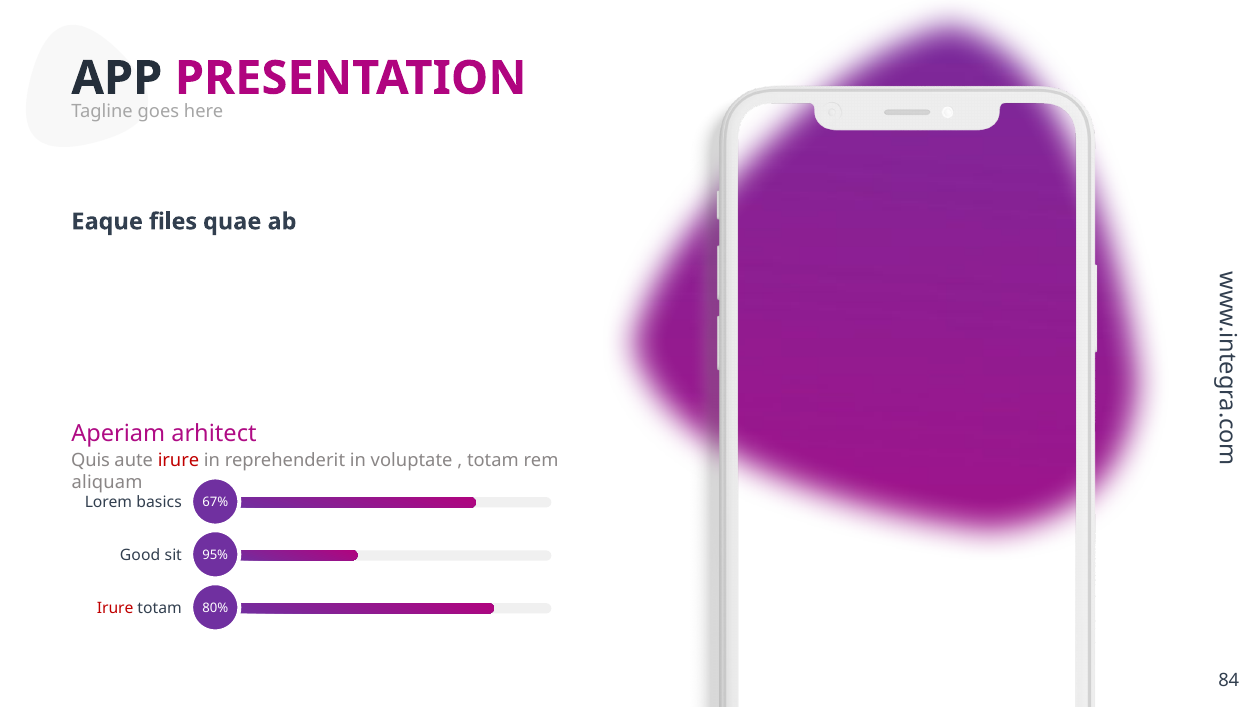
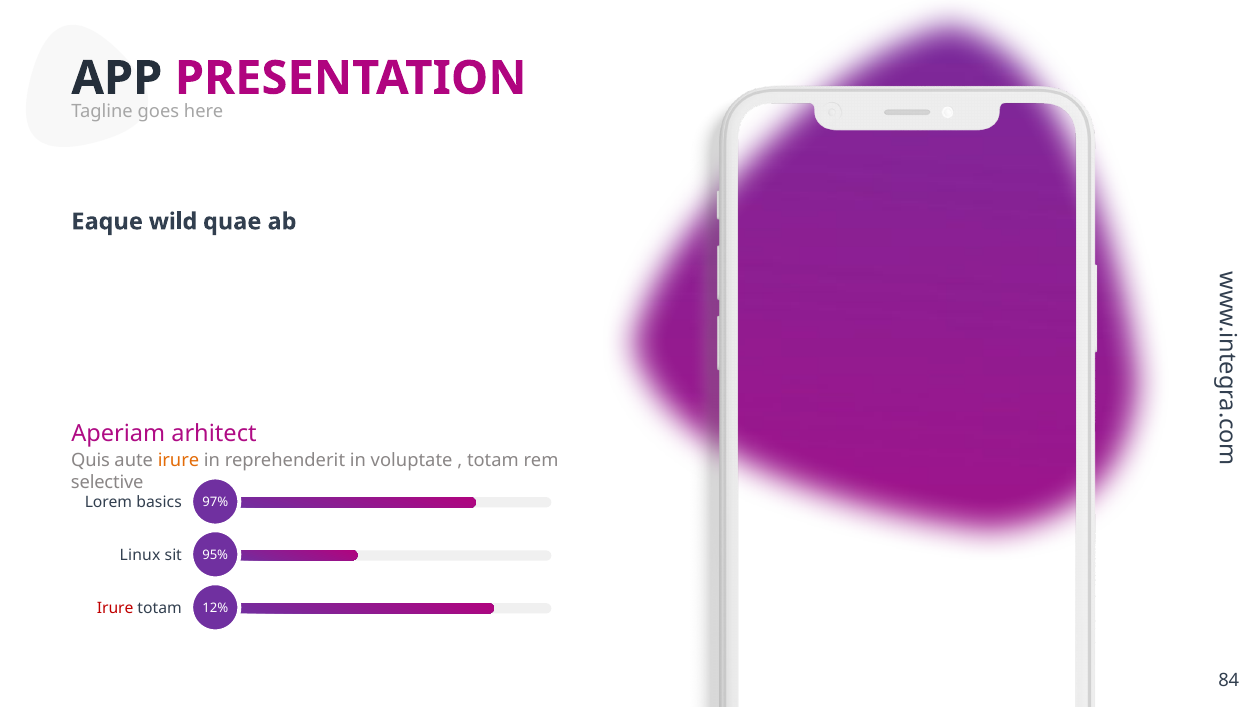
files: files -> wild
irure at (178, 461) colour: red -> orange
aliquam: aliquam -> selective
67%: 67% -> 97%
Good: Good -> Linux
80%: 80% -> 12%
